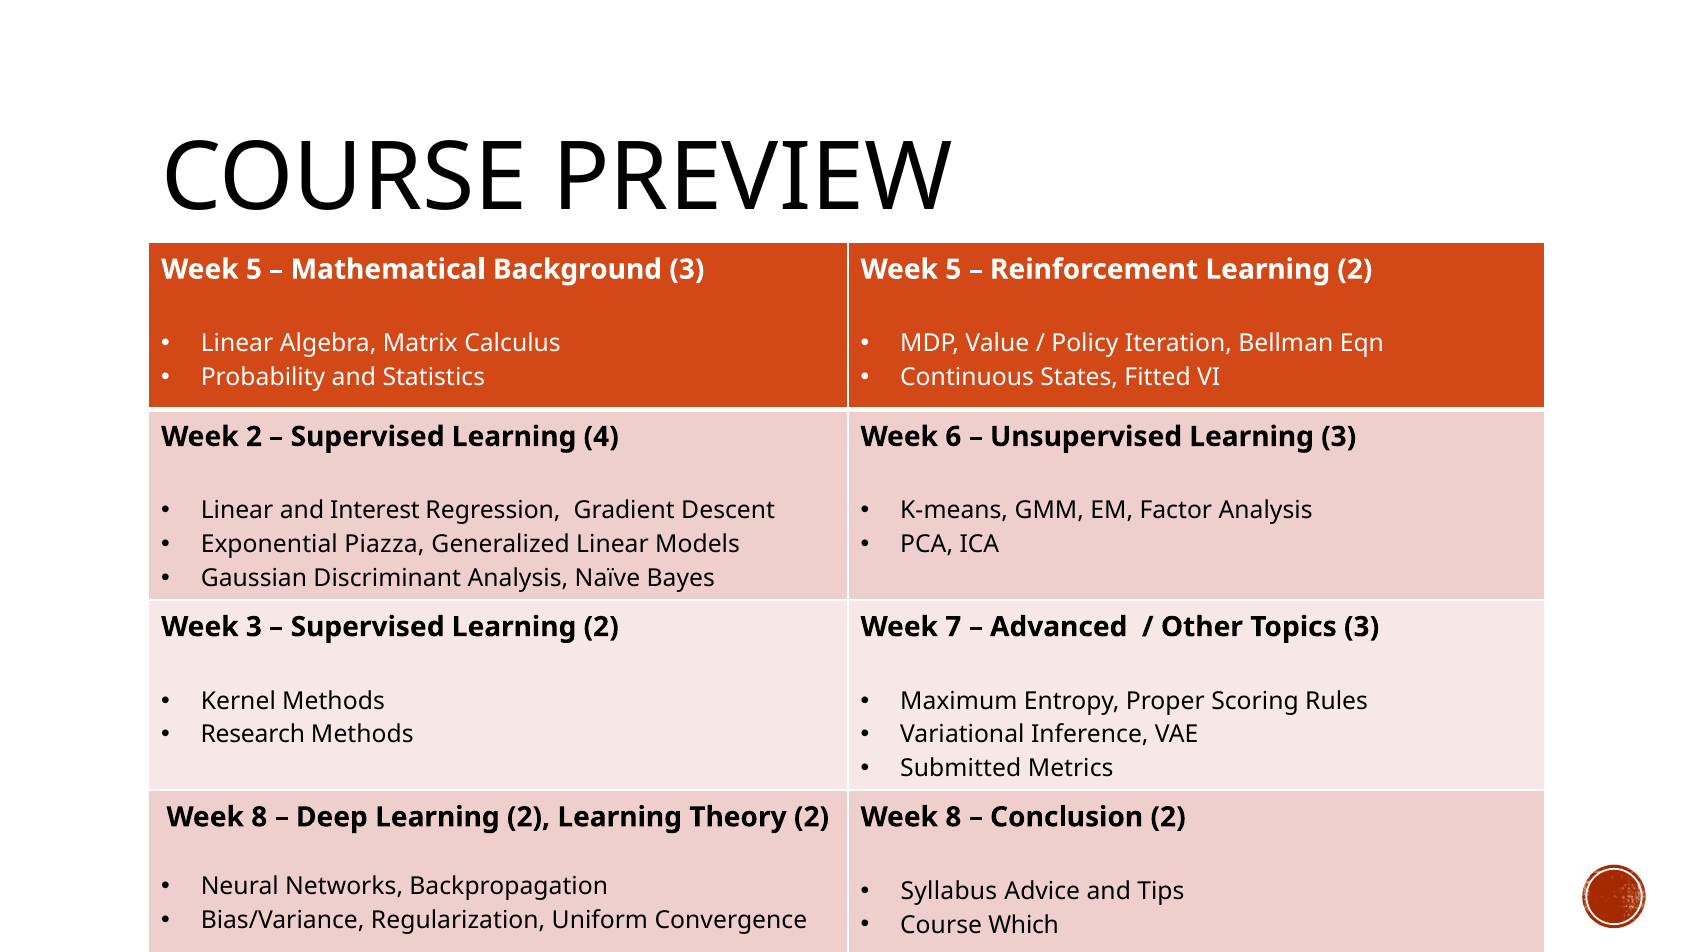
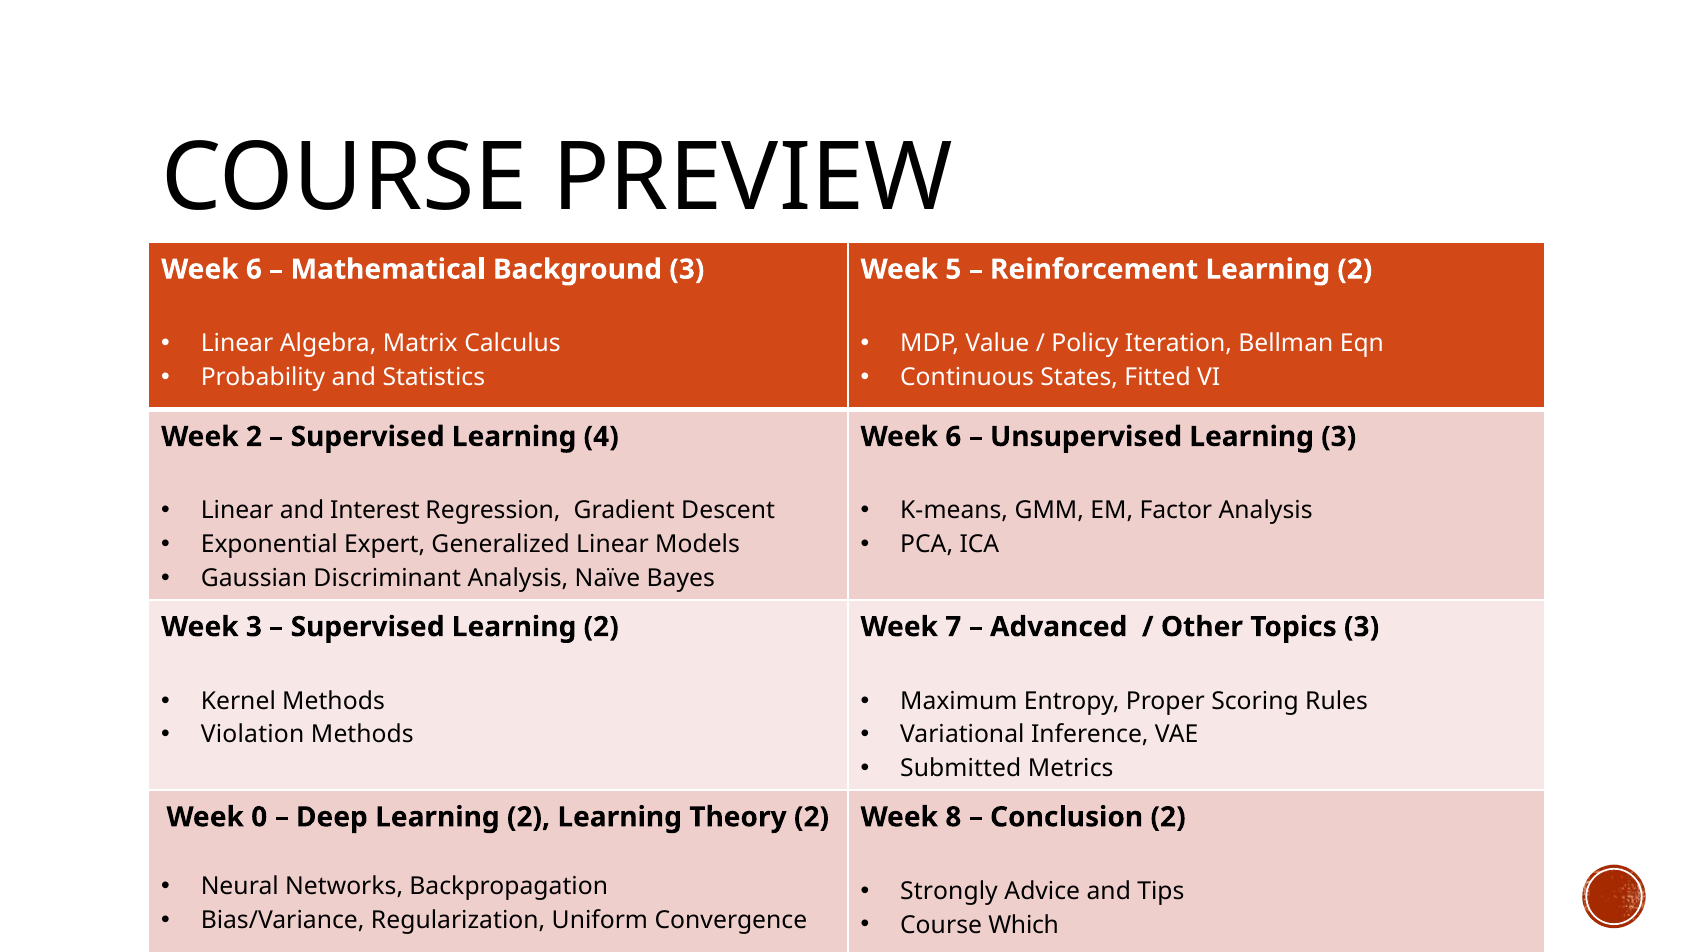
5 at (254, 269): 5 -> 6
Piazza: Piazza -> Expert
Research: Research -> Violation
8 at (259, 817): 8 -> 0
Syllabus: Syllabus -> Strongly
